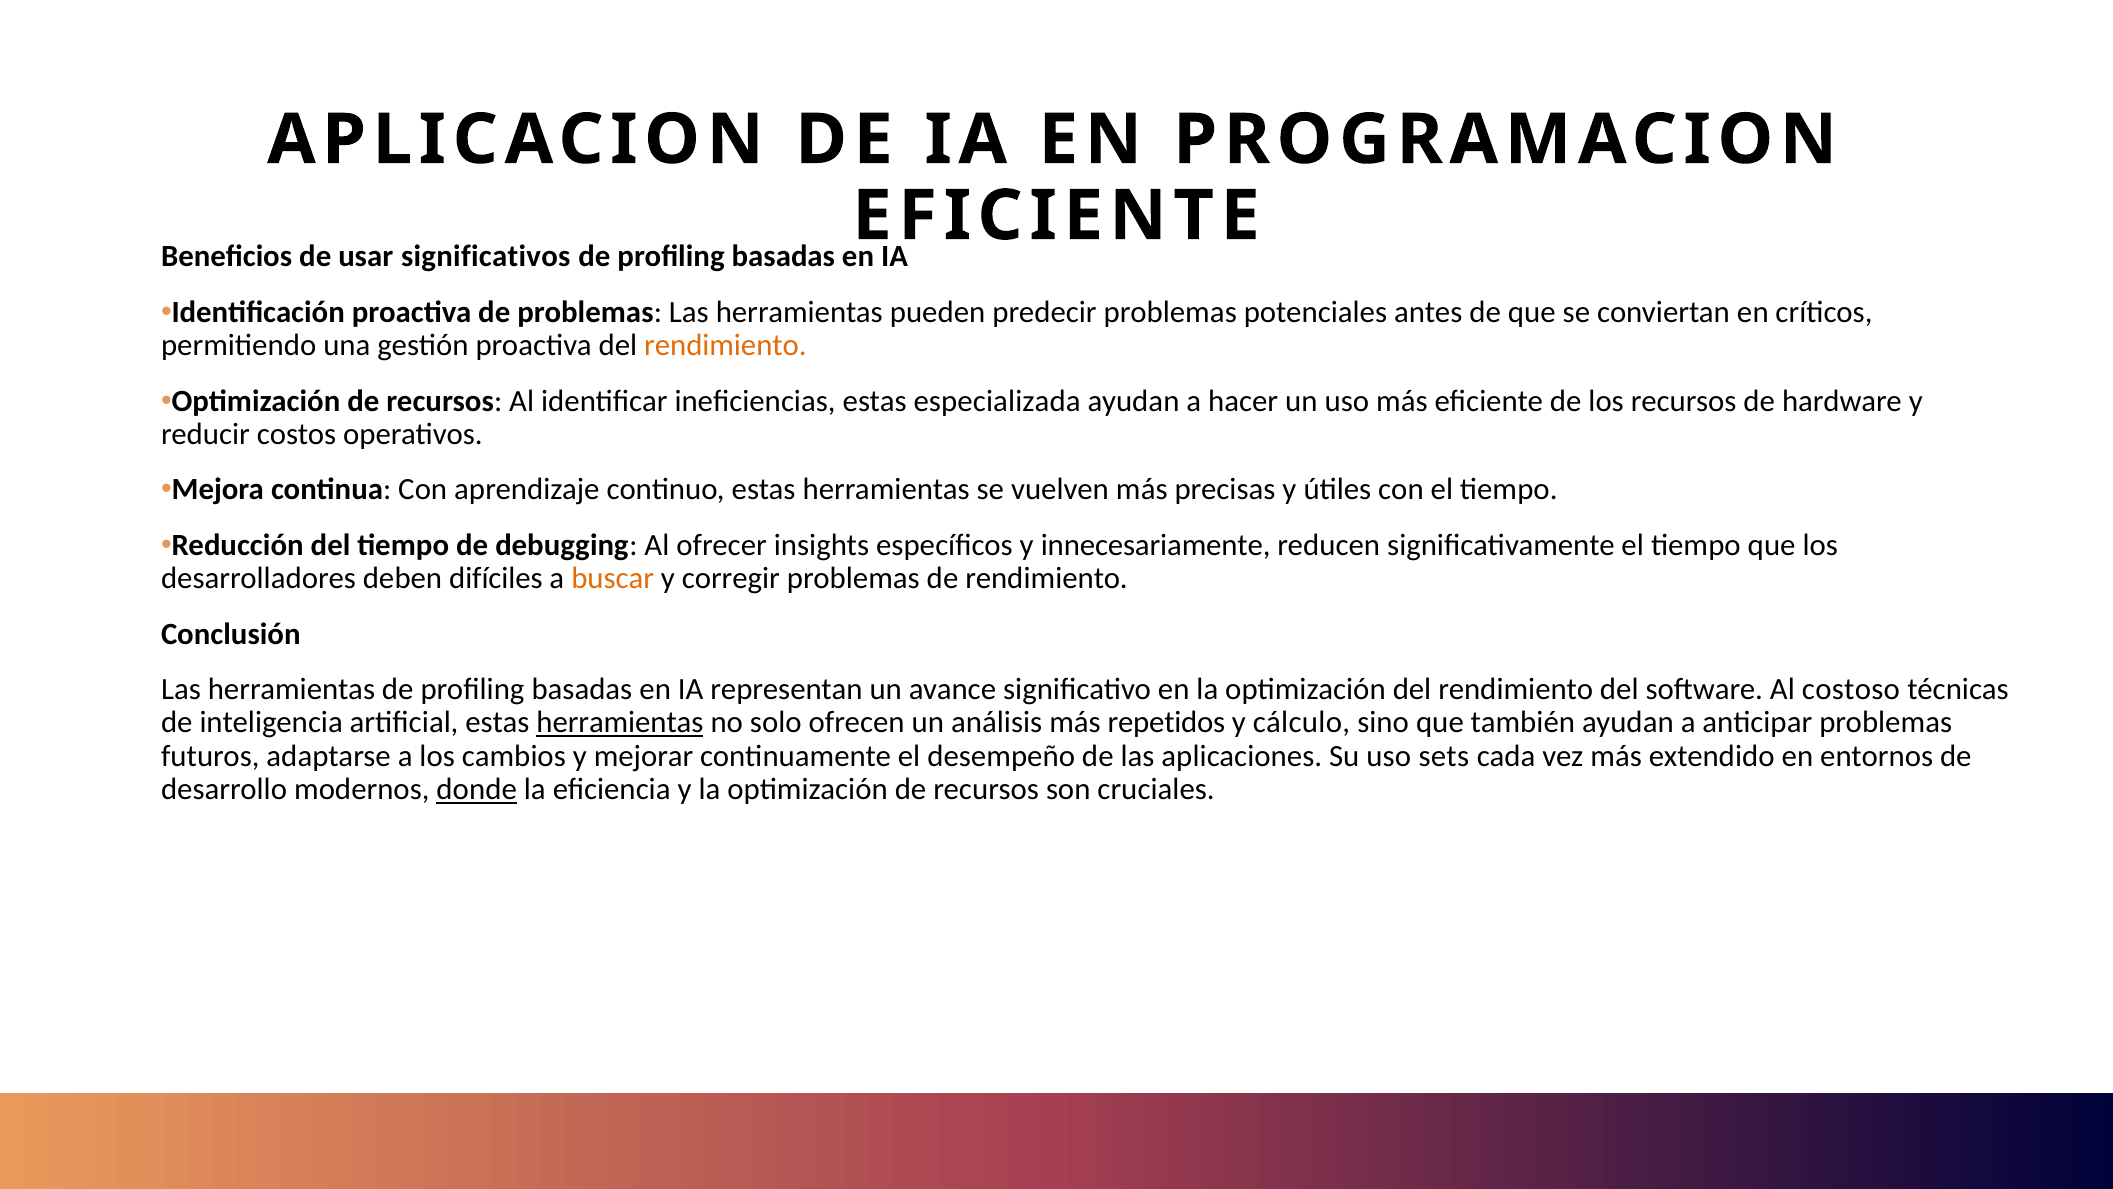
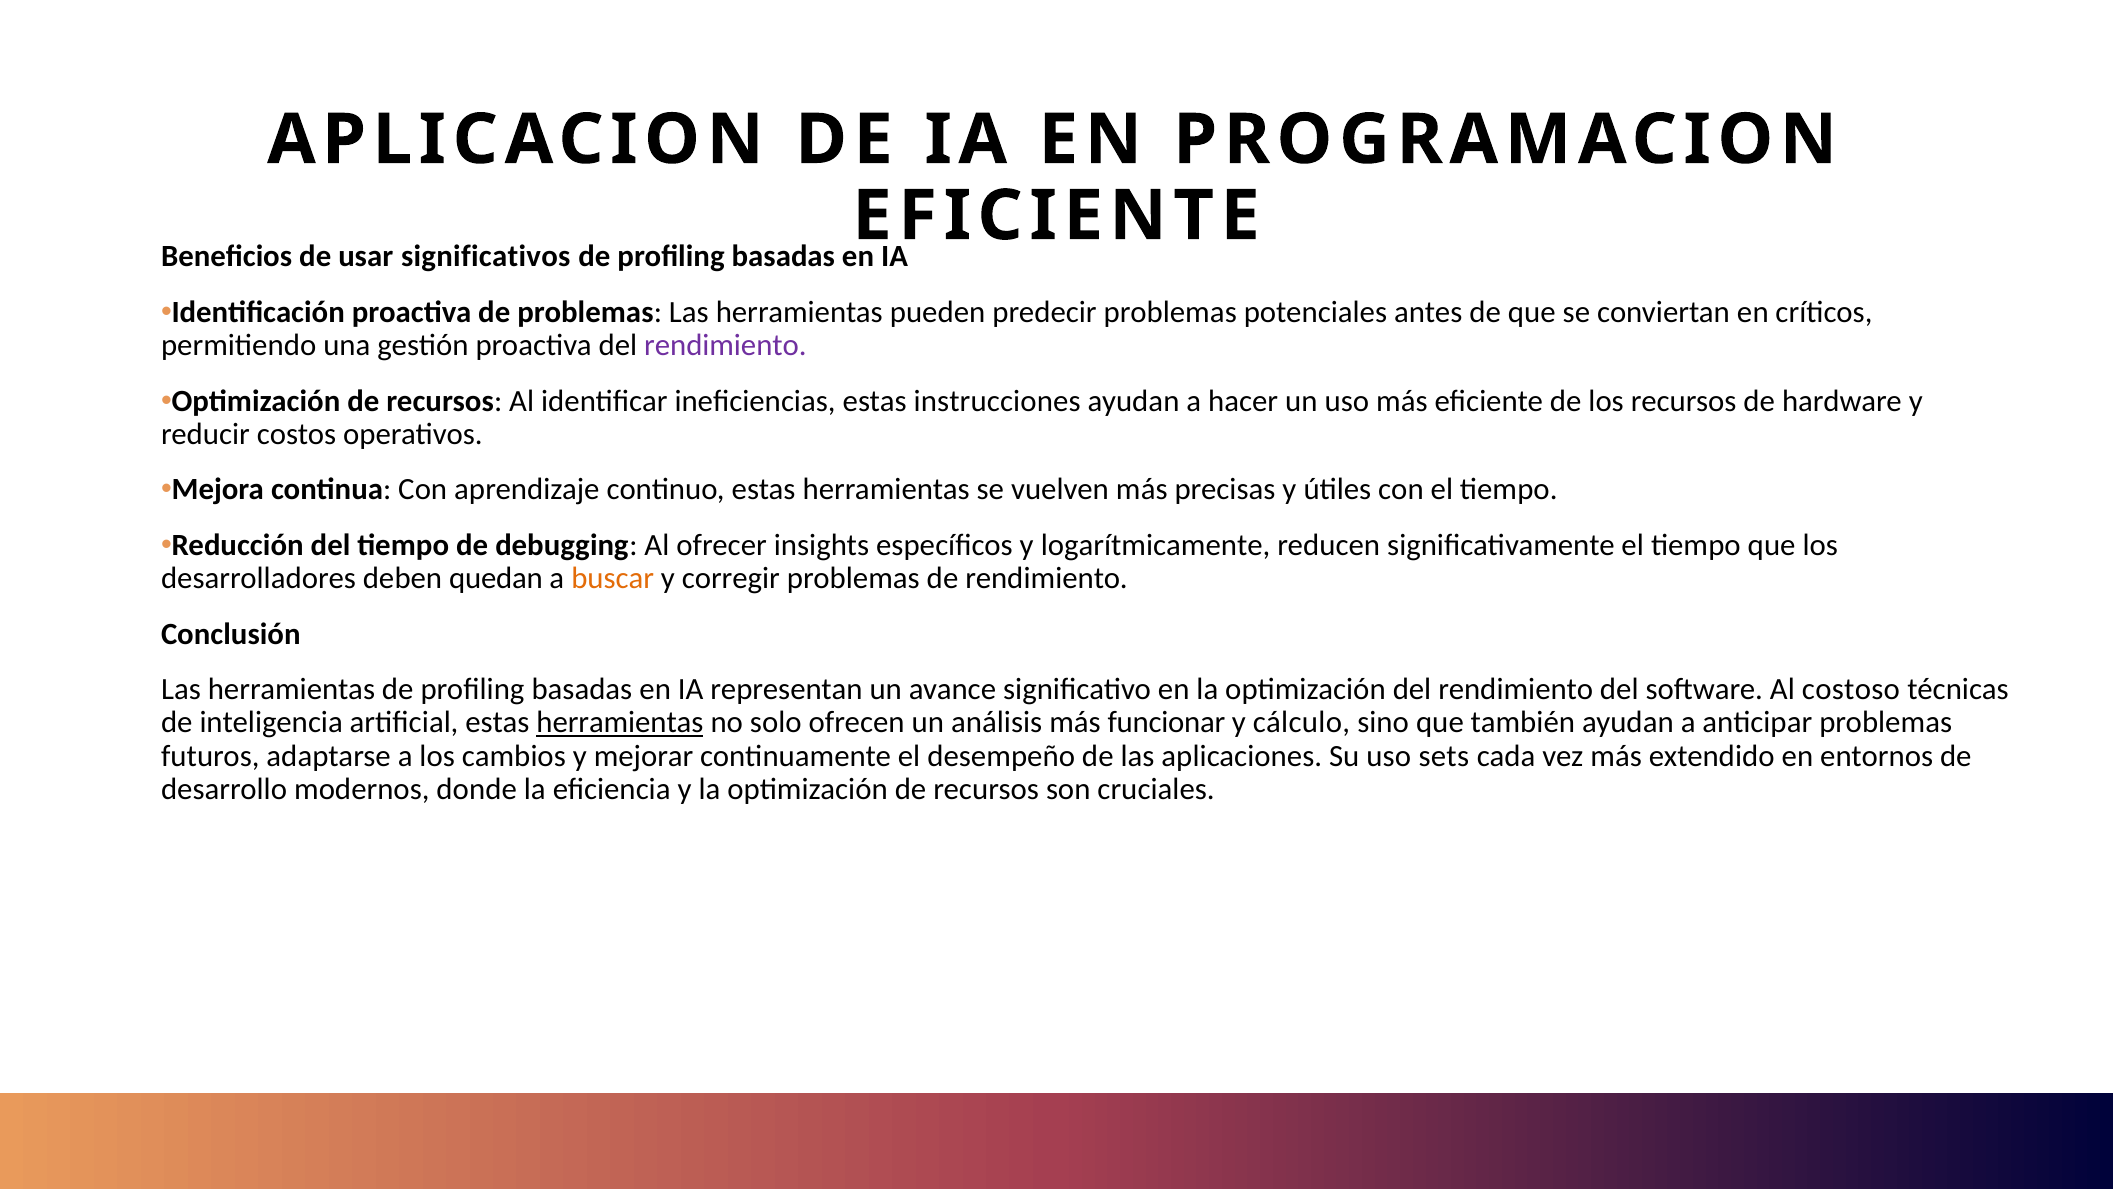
rendimiento at (725, 345) colour: orange -> purple
especializada: especializada -> instrucciones
innecesariamente: innecesariamente -> logarítmicamente
difíciles: difíciles -> quedan
repetidos: repetidos -> funcionar
donde underline: present -> none
